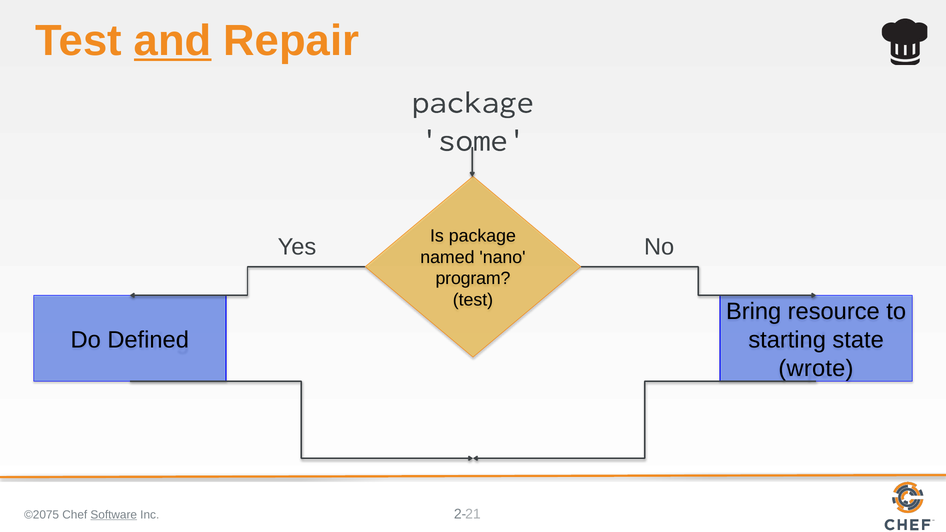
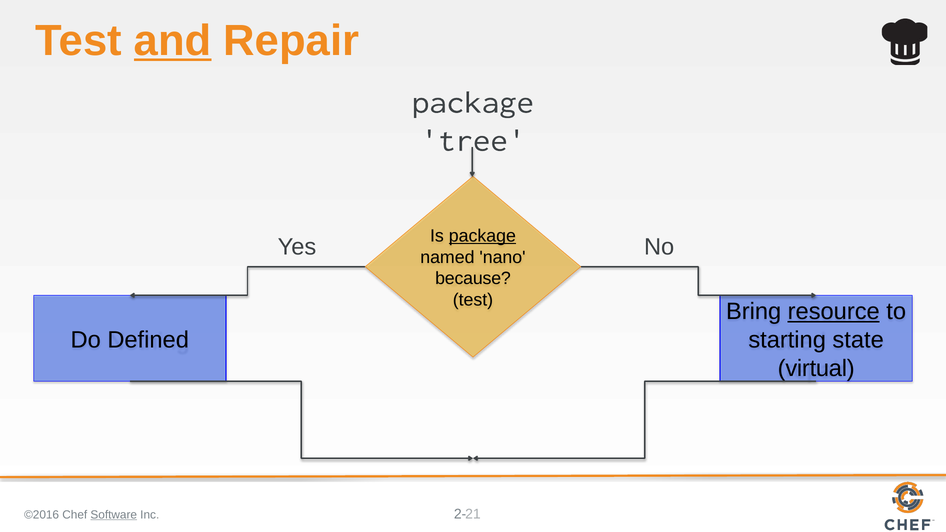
some: some -> tree
package at (482, 236) underline: none -> present
program: program -> because
resource underline: none -> present
wrote: wrote -> virtual
©2075: ©2075 -> ©2016
